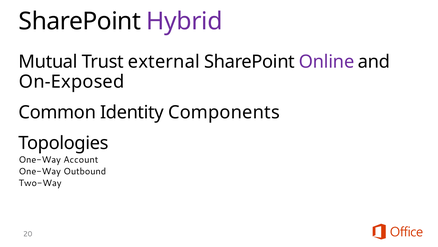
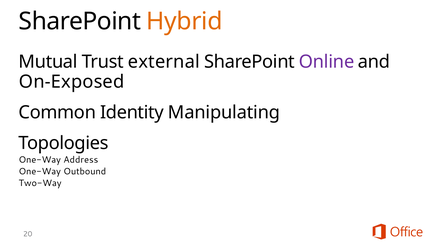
Hybrid colour: purple -> orange
Components: Components -> Manipulating
Account: Account -> Address
